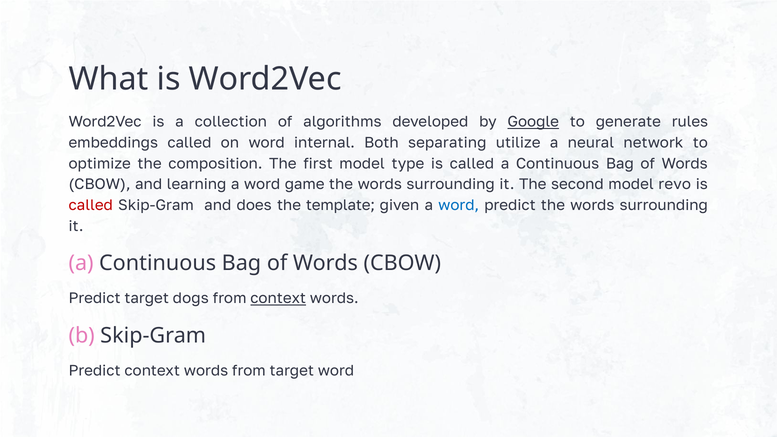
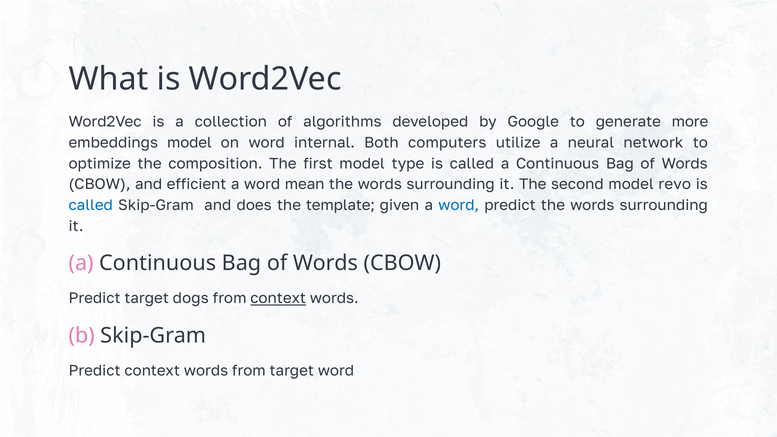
Google underline: present -> none
rules: rules -> more
embeddings called: called -> model
separating: separating -> computers
learning: learning -> efficient
game: game -> mean
called at (91, 205) colour: red -> blue
